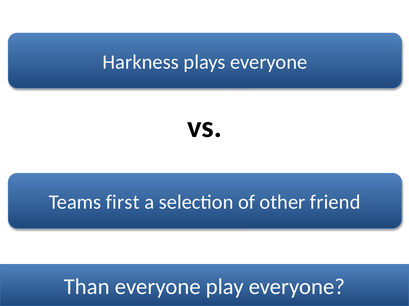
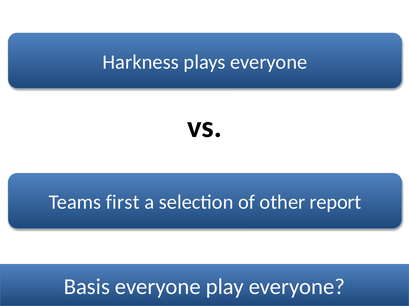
friend: friend -> report
Than: Than -> Basis
